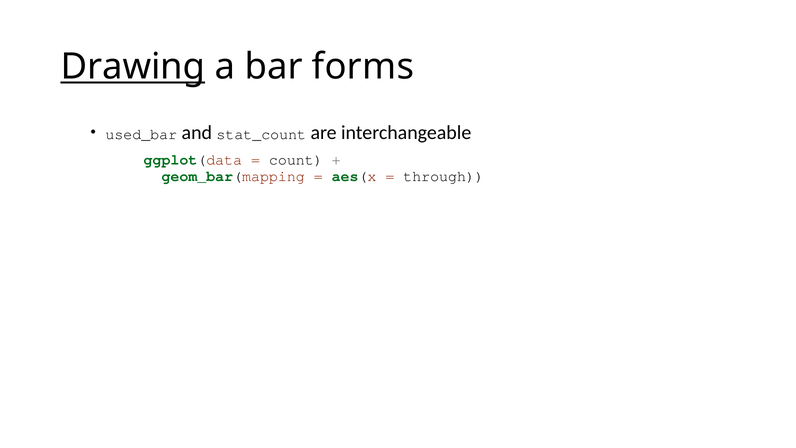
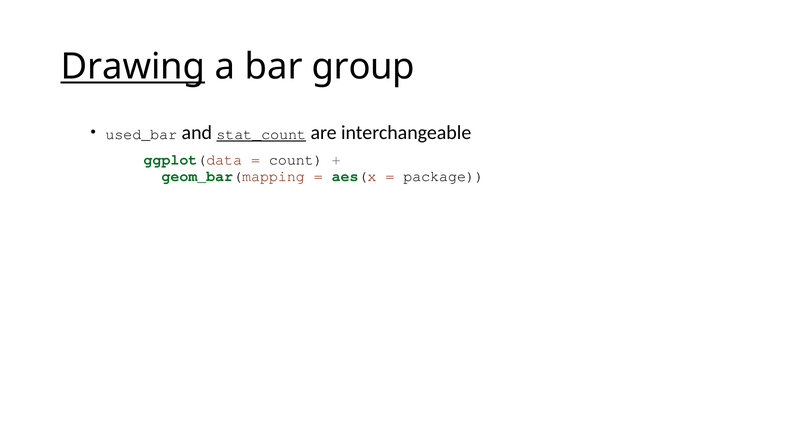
forms: forms -> group
stat_count underline: none -> present
through: through -> package
